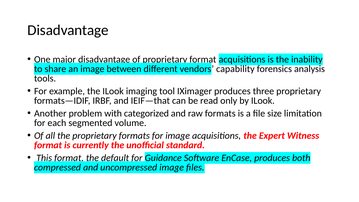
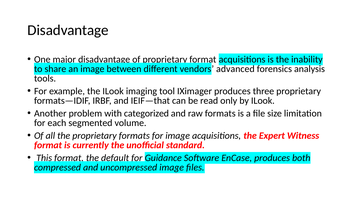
capability: capability -> advanced
